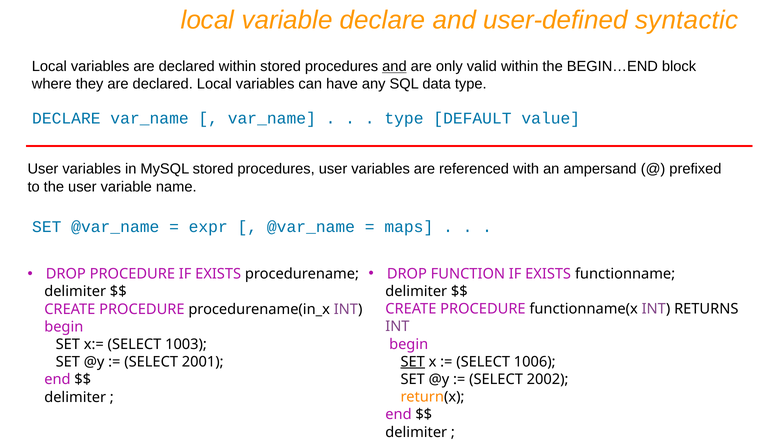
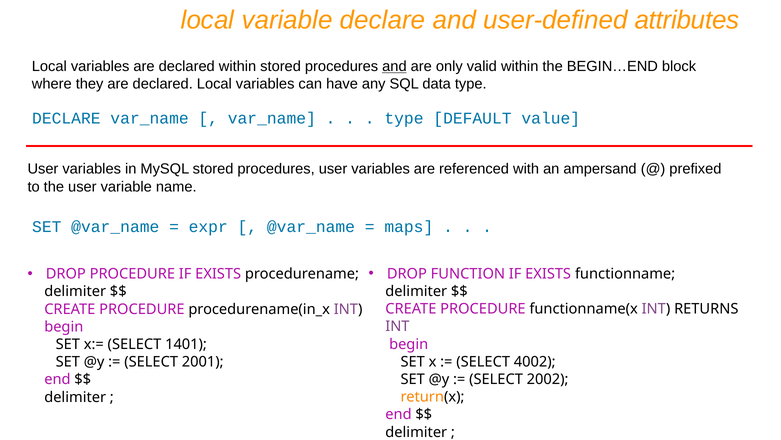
syntactic: syntactic -> attributes
1003: 1003 -> 1401
SET at (413, 361) underline: present -> none
1006: 1006 -> 4002
